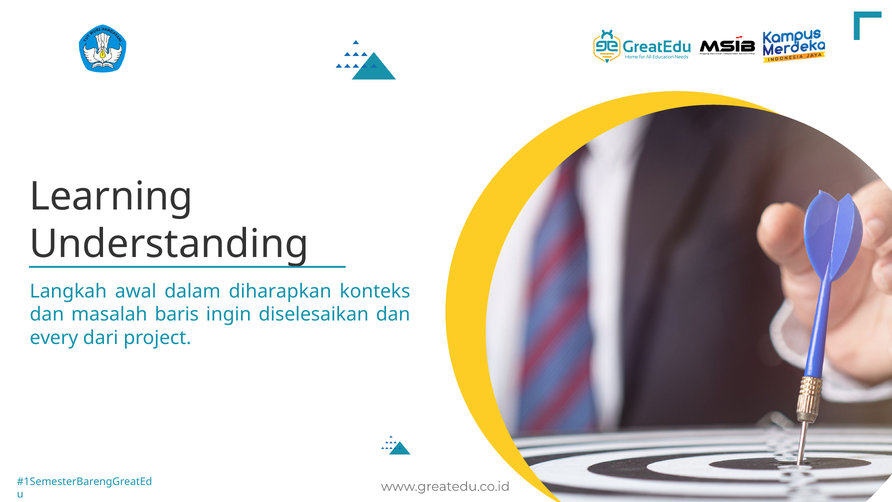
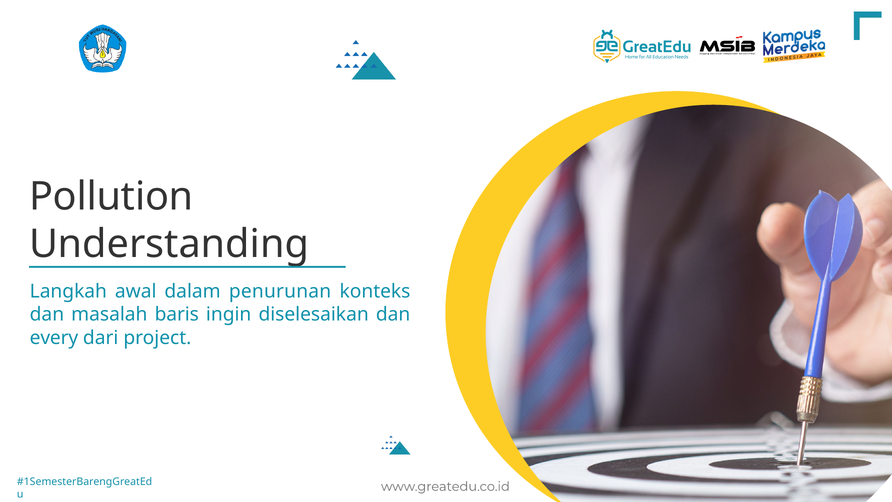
Learning: Learning -> Pollution
diharapkan: diharapkan -> penurunan
